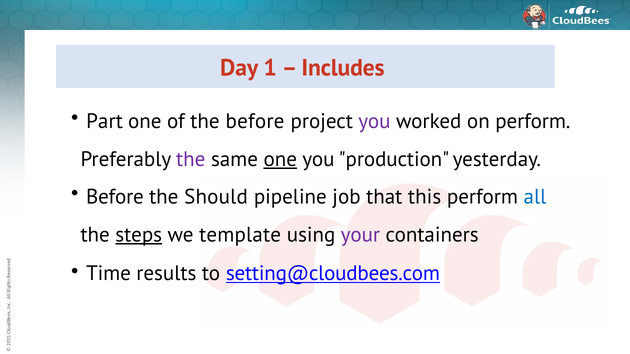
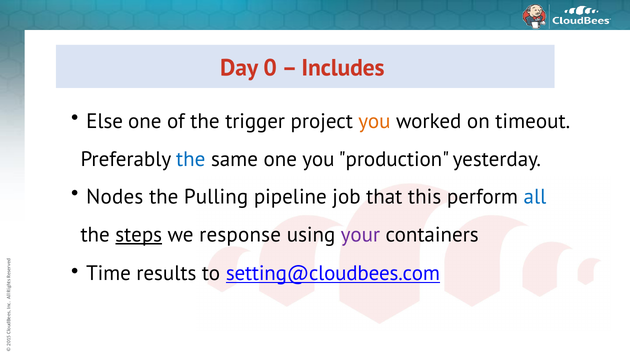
Day 1: 1 -> 0
Part: Part -> Else
the before: before -> trigger
you at (374, 122) colour: purple -> orange
on perform: perform -> timeout
the at (191, 159) colour: purple -> blue
one at (280, 159) underline: present -> none
Before at (115, 197): Before -> Nodes
Should: Should -> Pulling
template: template -> response
